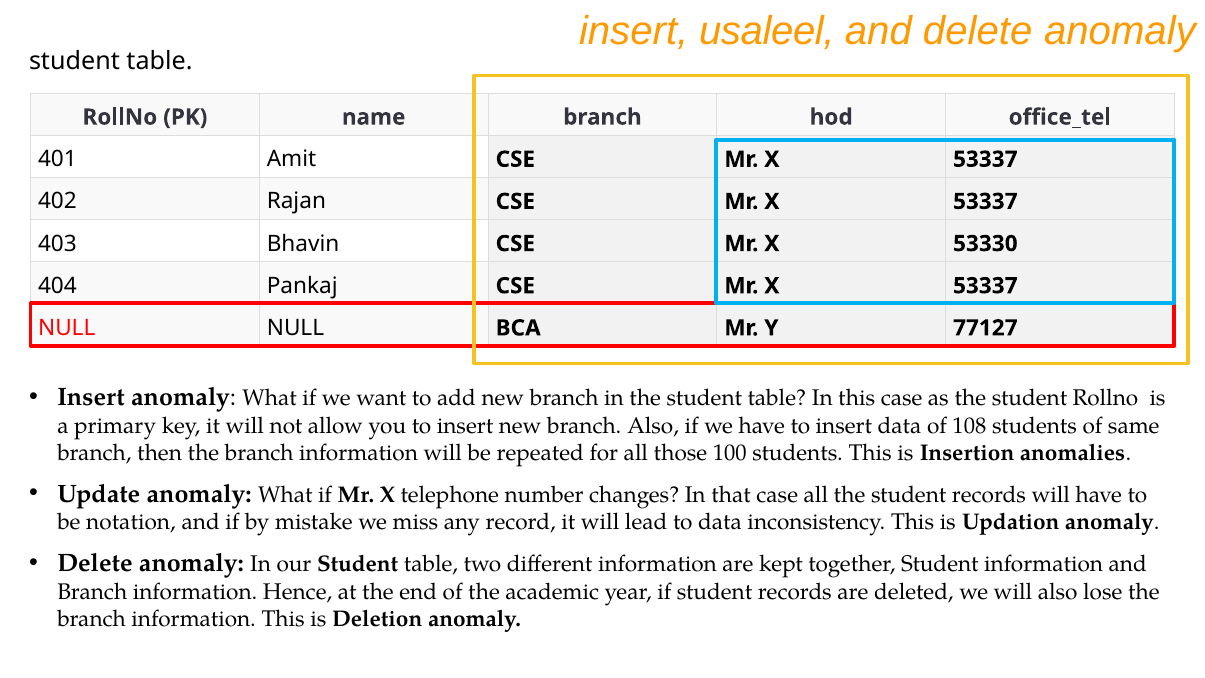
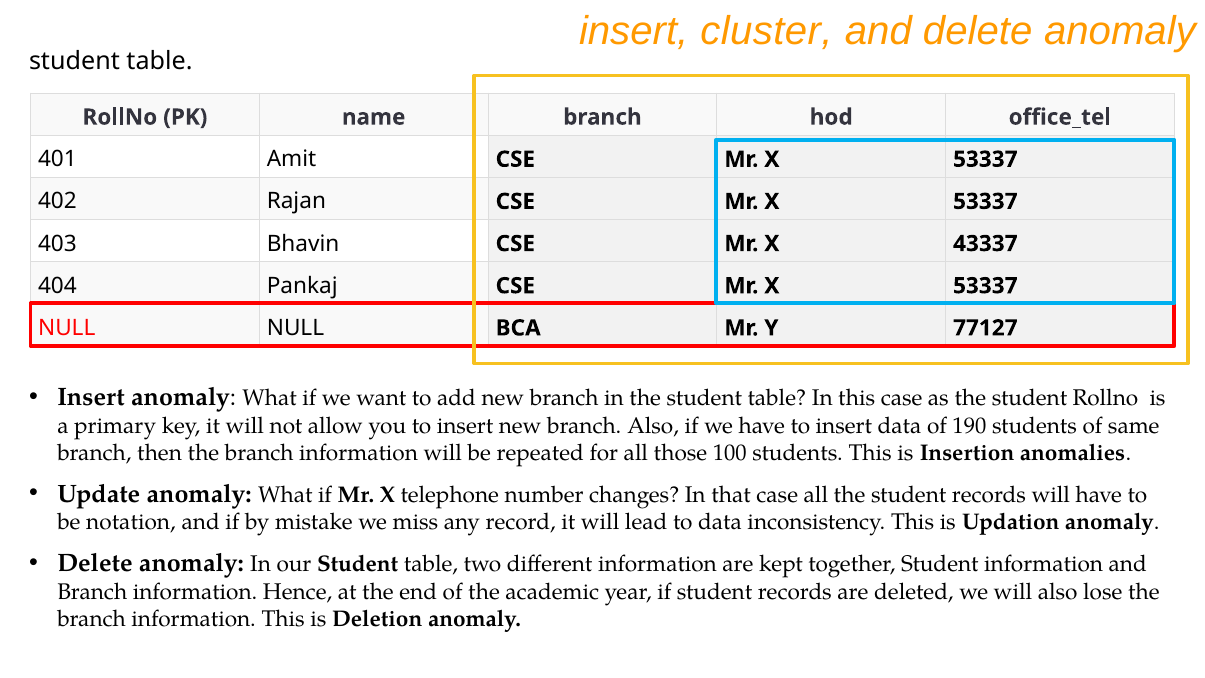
usaleel: usaleel -> cluster
53330: 53330 -> 43337
108: 108 -> 190
